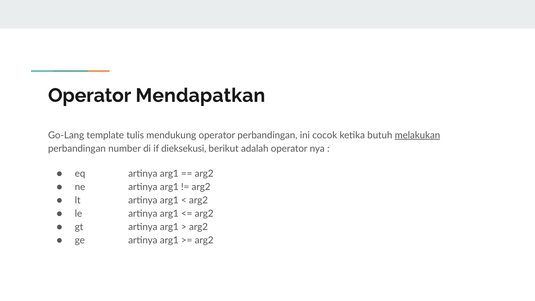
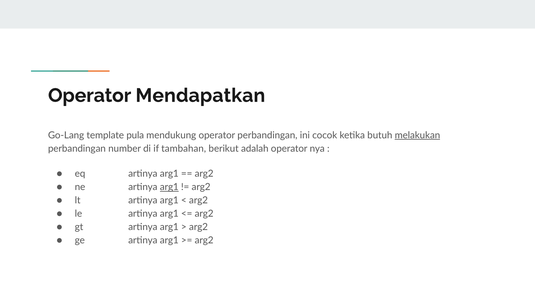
tulis: tulis -> pula
dieksekusi: dieksekusi -> tambahan
arg1 at (169, 187) underline: none -> present
